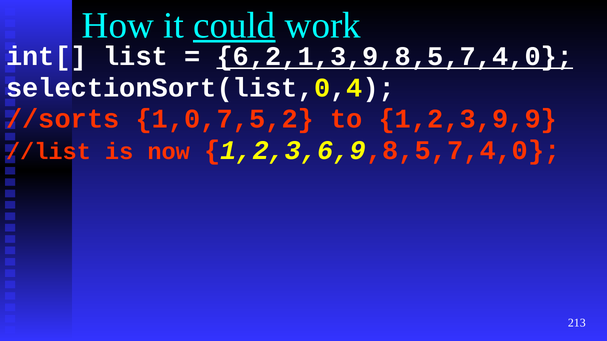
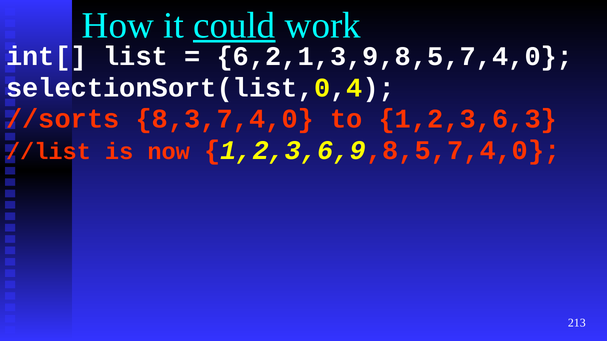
6,2,1,3,9,8,5,7,4,0 underline: present -> none
1,0,7,5,2: 1,0,7,5,2 -> 8,3,7,4,0
1,2,3,9,9: 1,2,3,9,9 -> 1,2,3,6,3
